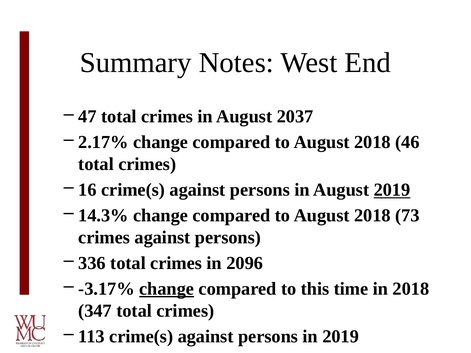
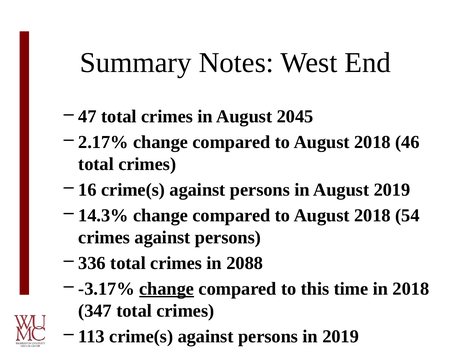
2037: 2037 -> 2045
2019 at (392, 190) underline: present -> none
73: 73 -> 54
2096: 2096 -> 2088
